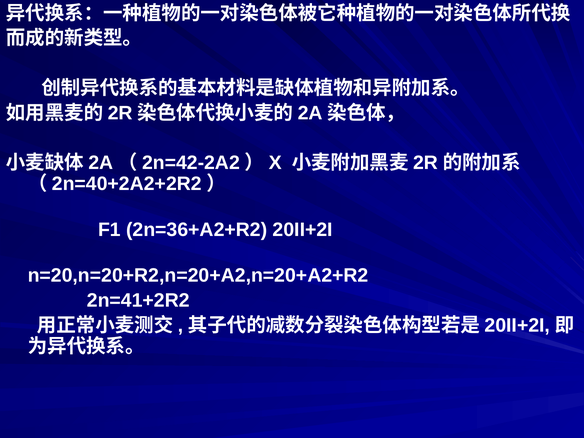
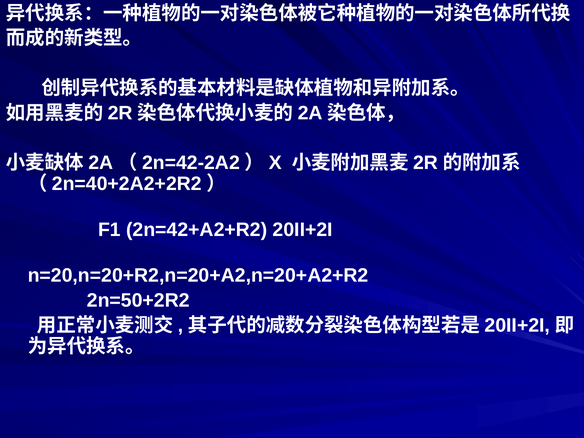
2n=36+A2+R2: 2n=36+A2+R2 -> 2n=42+A2+R2
2n=41+2R2: 2n=41+2R2 -> 2n=50+2R2
